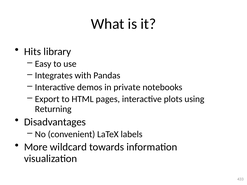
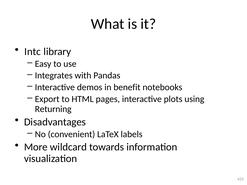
Hits: Hits -> Intc
private: private -> benefit
